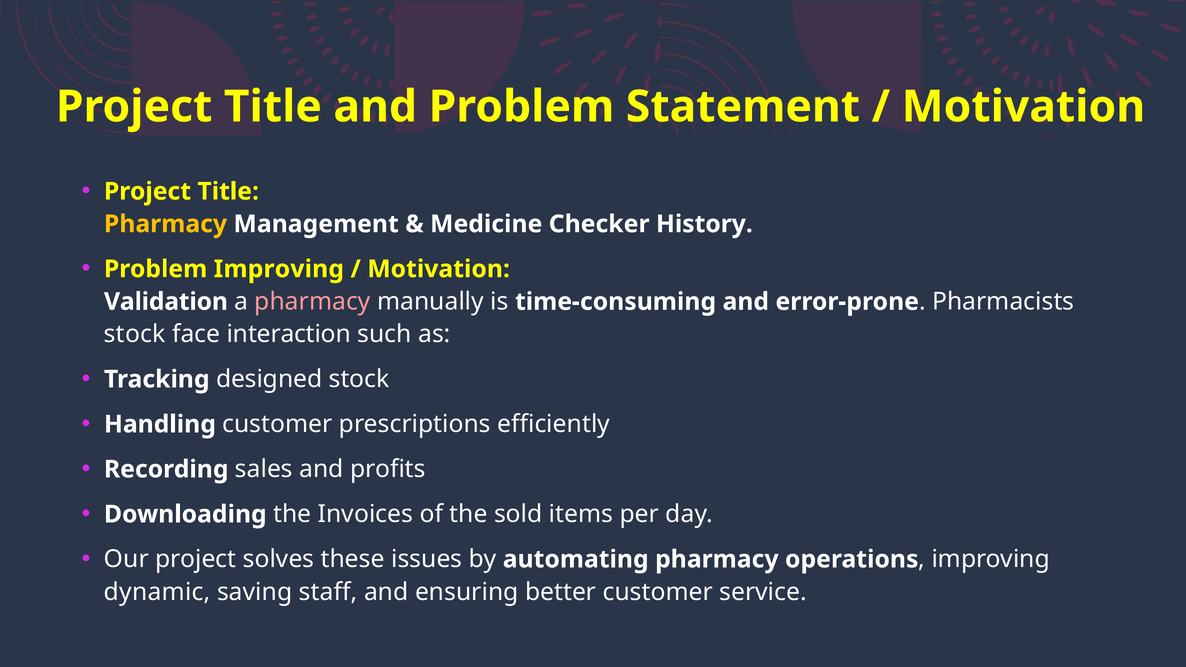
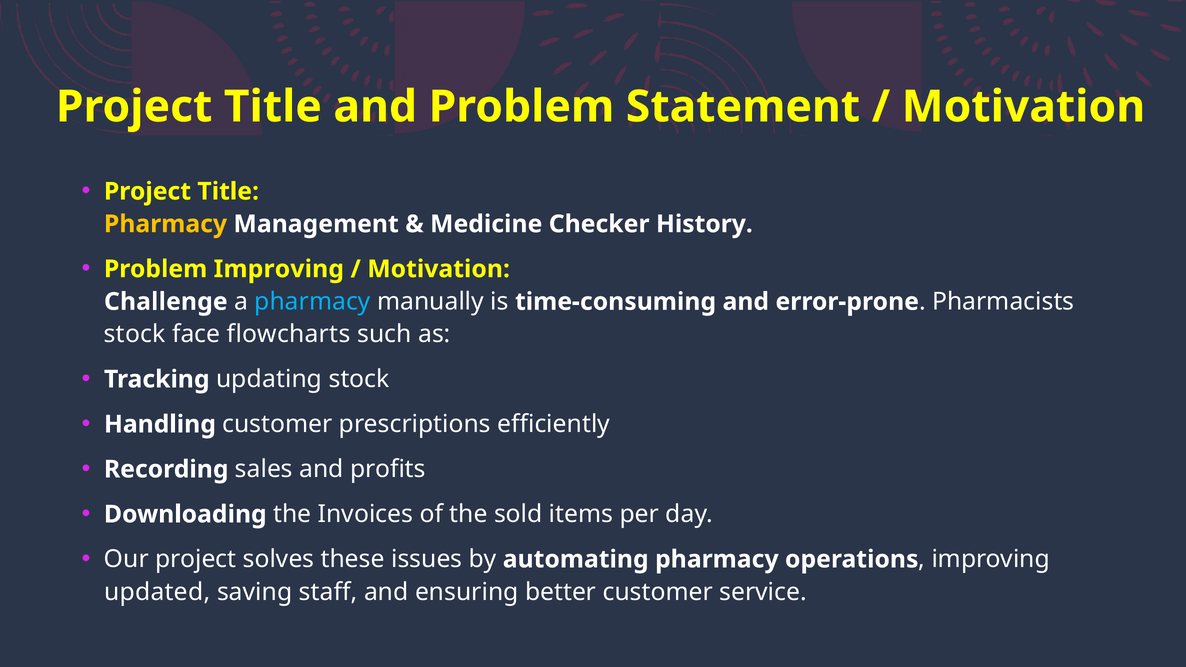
Validation: Validation -> Challenge
pharmacy at (313, 302) colour: pink -> light blue
interaction: interaction -> flowcharts
designed: designed -> updating
dynamic: dynamic -> updated
